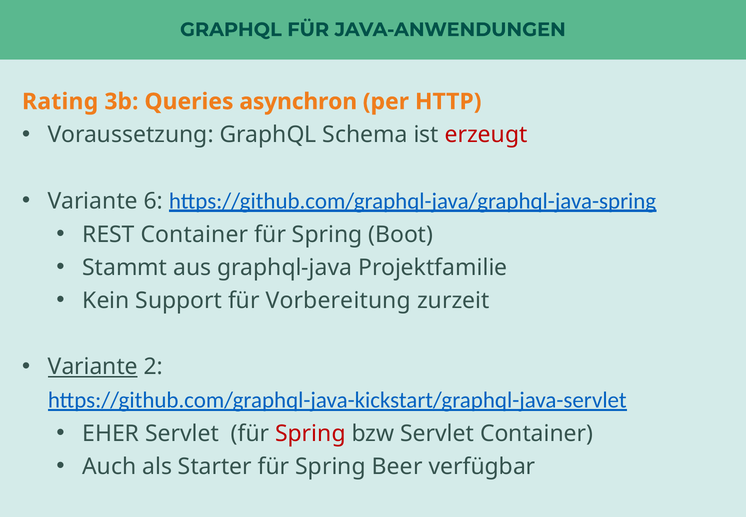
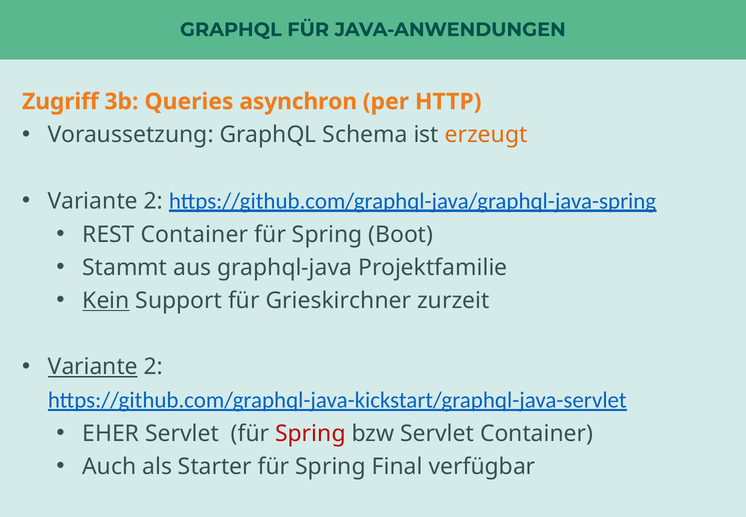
Rating: Rating -> Zugriff
erzeugt colour: red -> orange
6 at (153, 201): 6 -> 2
Kein underline: none -> present
Vorbereitung: Vorbereitung -> Grieskirchner
Beer: Beer -> Final
